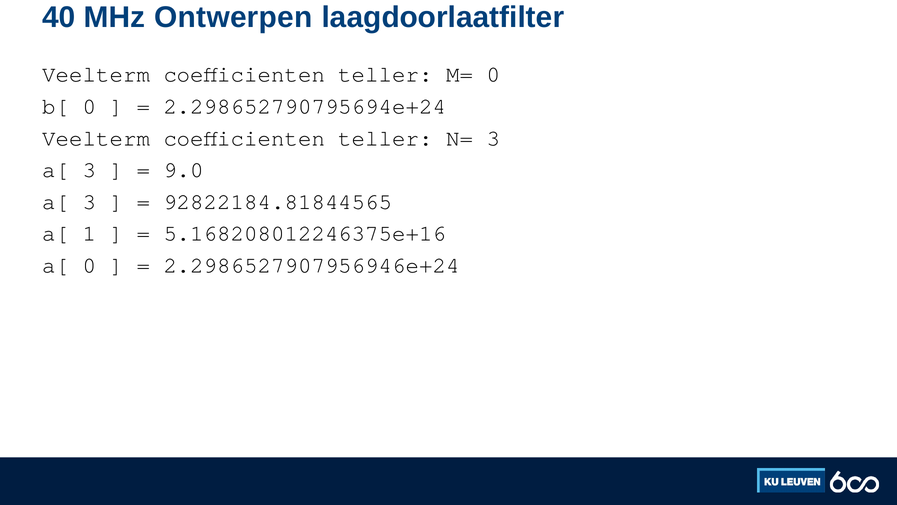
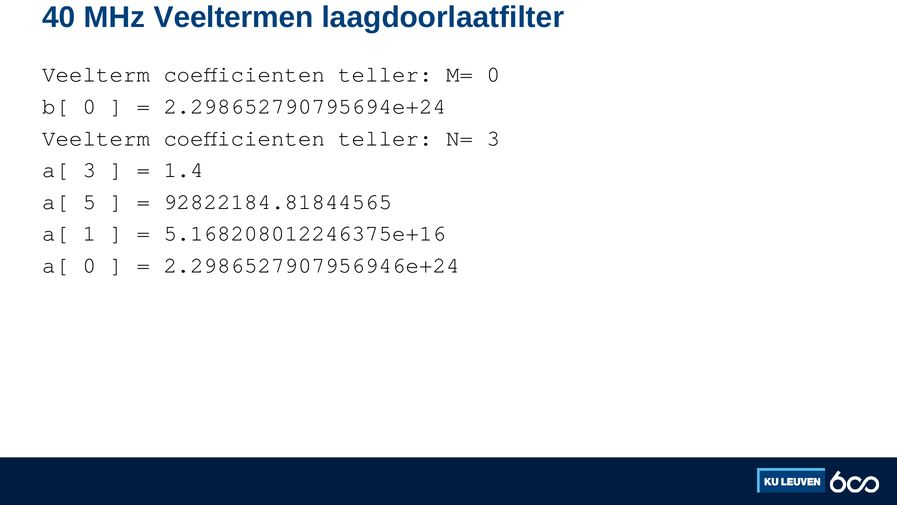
Ontwerpen: Ontwerpen -> Veeltermen
9.0: 9.0 -> 1.4
3 at (89, 202): 3 -> 5
